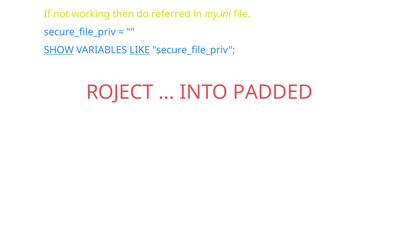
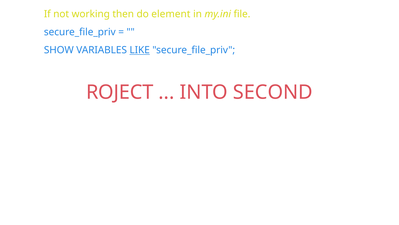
referred: referred -> element
SHOW underline: present -> none
PADDED: PADDED -> SECOND
